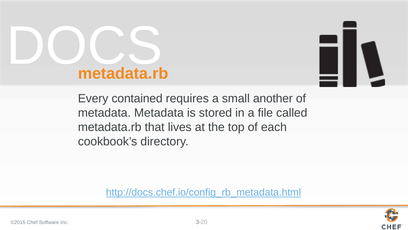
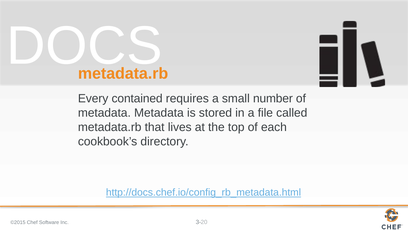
another: another -> number
